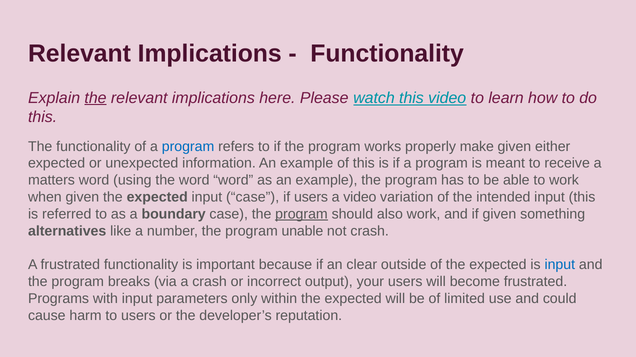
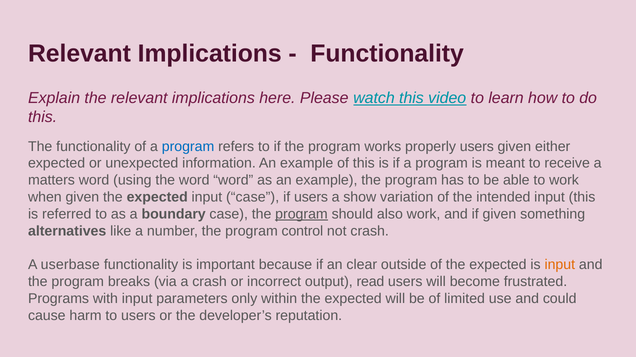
the at (96, 98) underline: present -> none
properly make: make -> users
a video: video -> show
unable: unable -> control
A frustrated: frustrated -> userbase
input at (560, 265) colour: blue -> orange
your: your -> read
